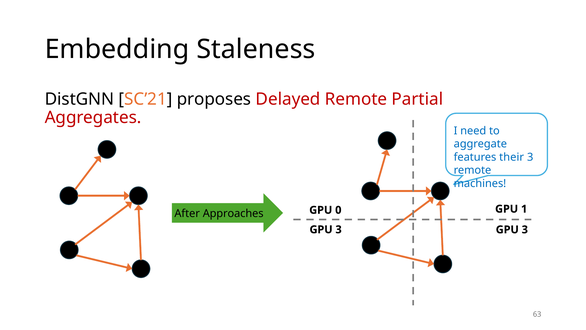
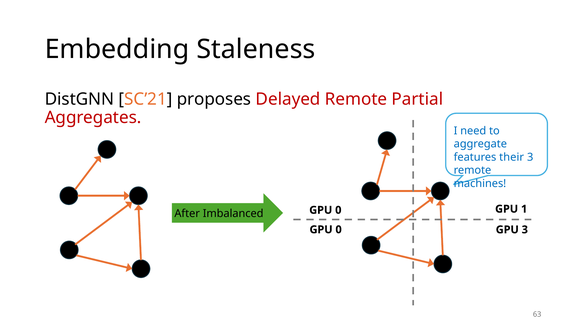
Approaches: Approaches -> Imbalanced
3 at (339, 229): 3 -> 0
